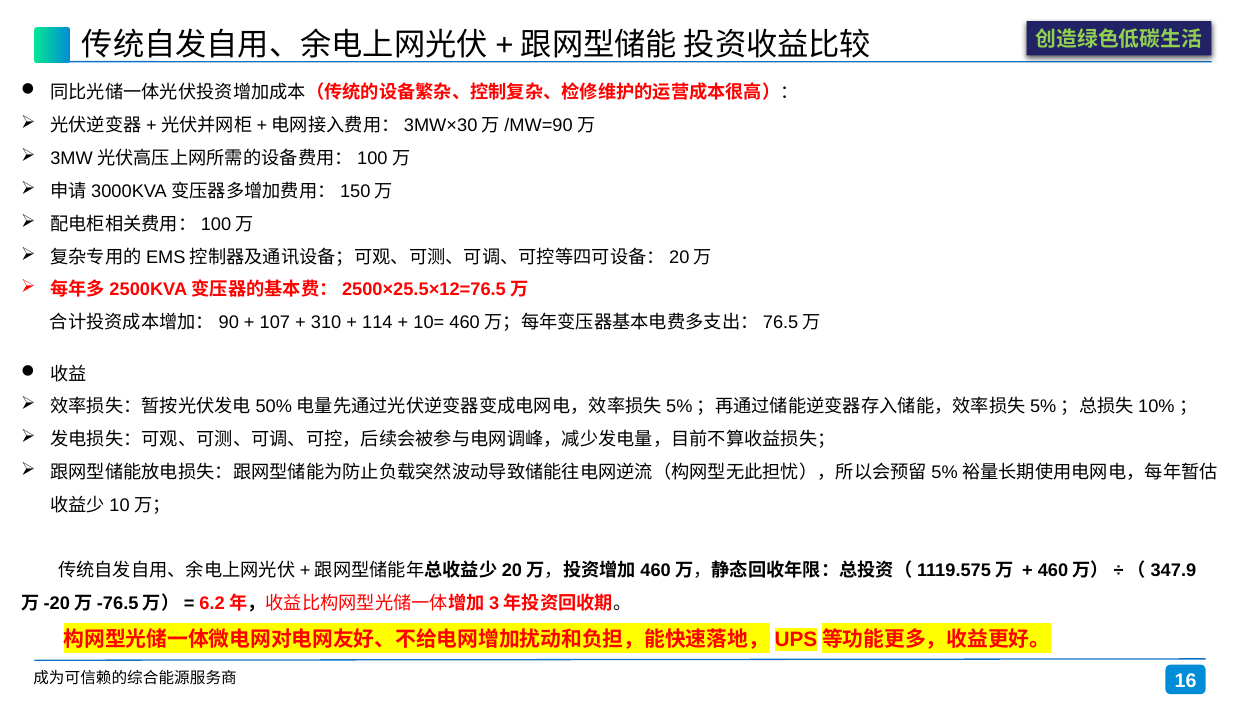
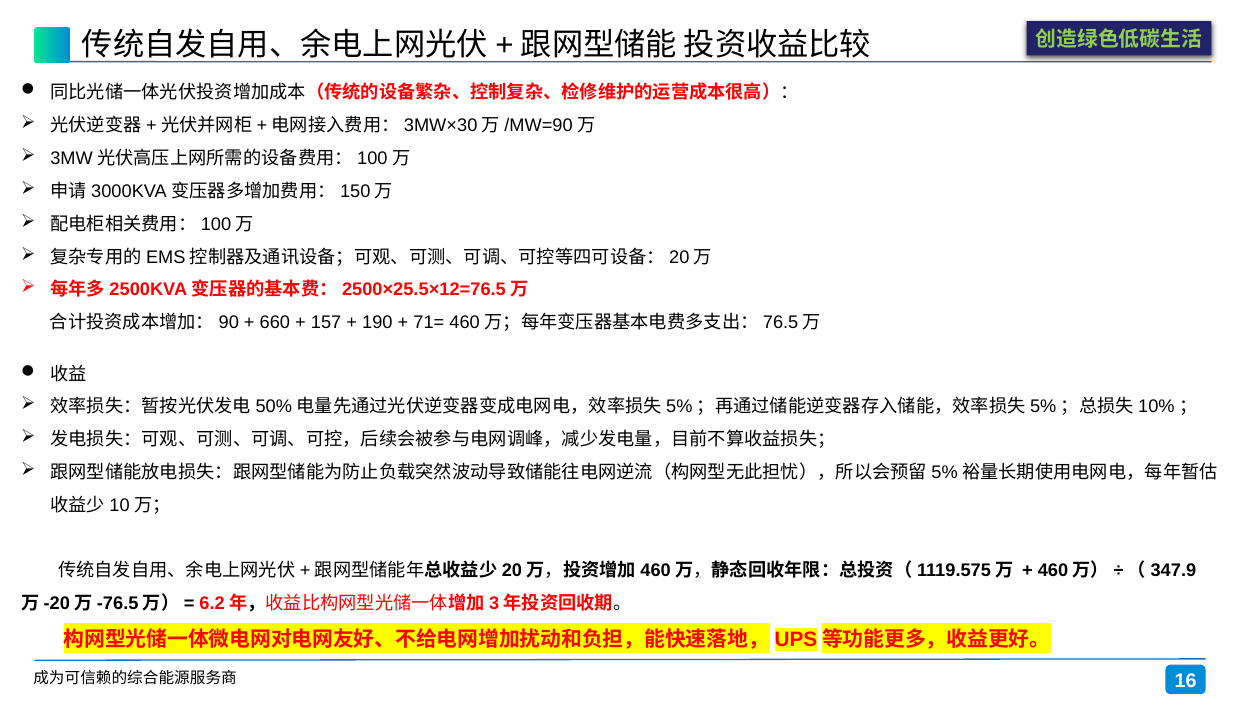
107: 107 -> 660
310: 310 -> 157
114: 114 -> 190
10=: 10= -> 71=
